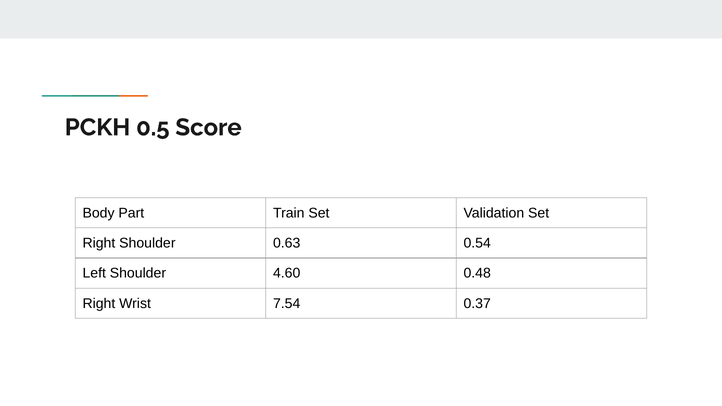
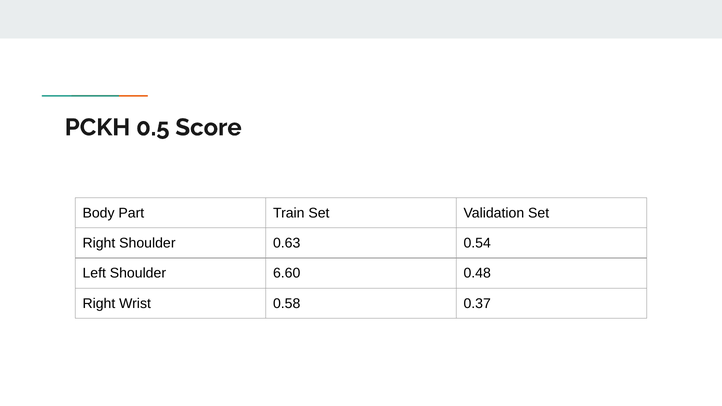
4.60: 4.60 -> 6.60
7.54: 7.54 -> 0.58
